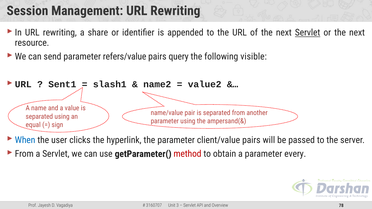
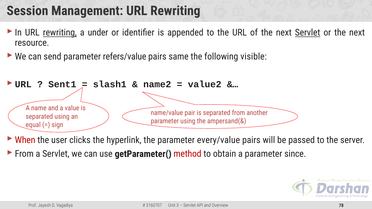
rewriting at (60, 33) underline: none -> present
share: share -> under
query: query -> same
When colour: blue -> red
client/value: client/value -> every/value
every: every -> since
